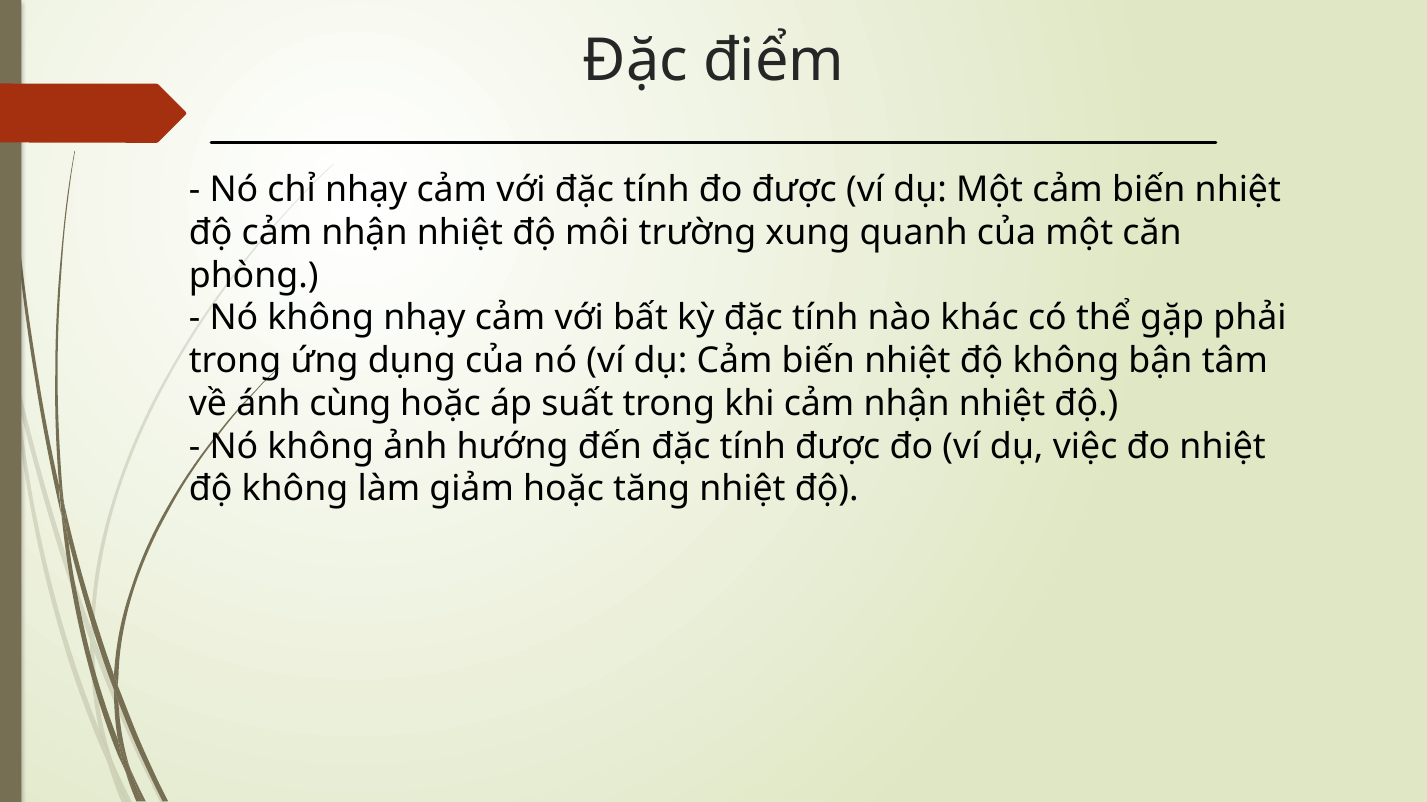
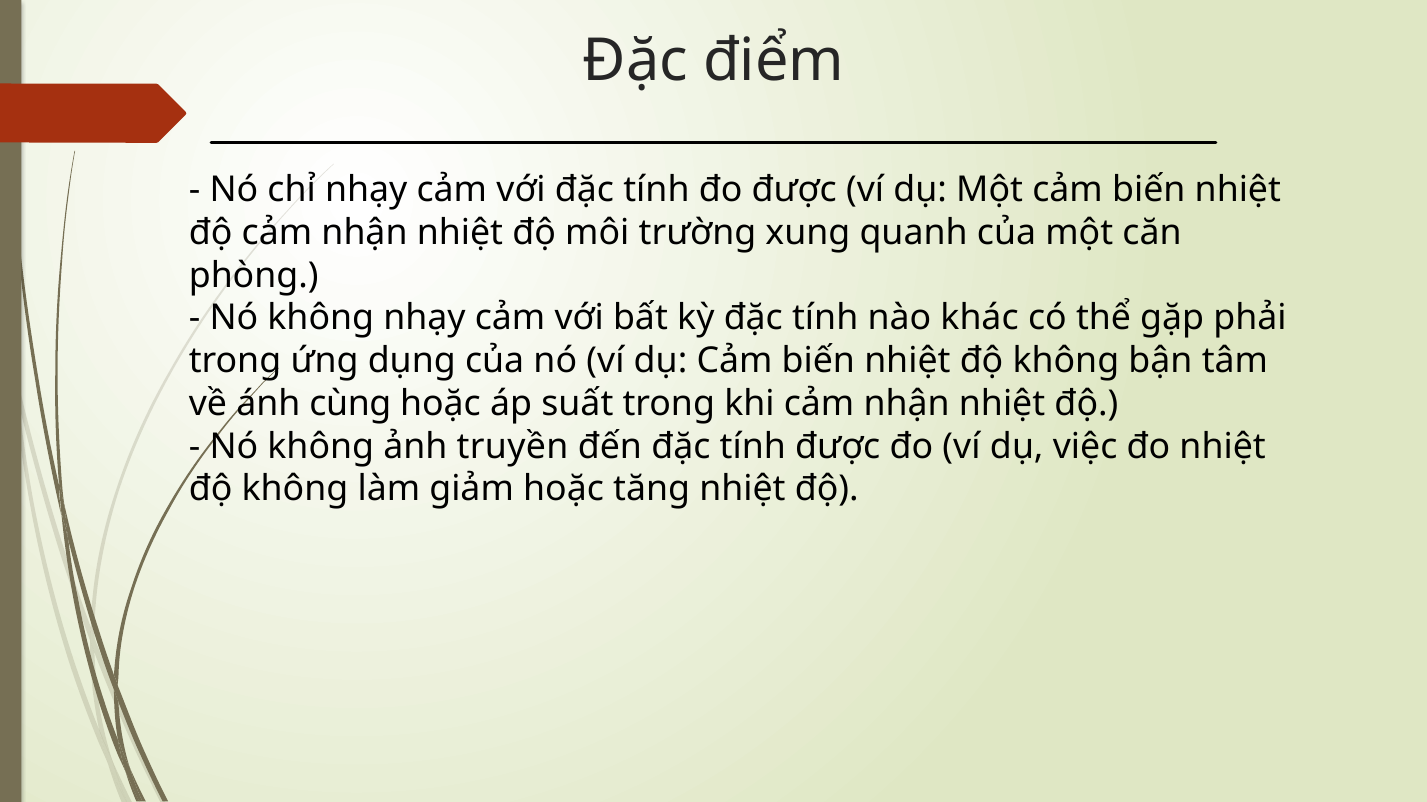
hướng: hướng -> truyền
